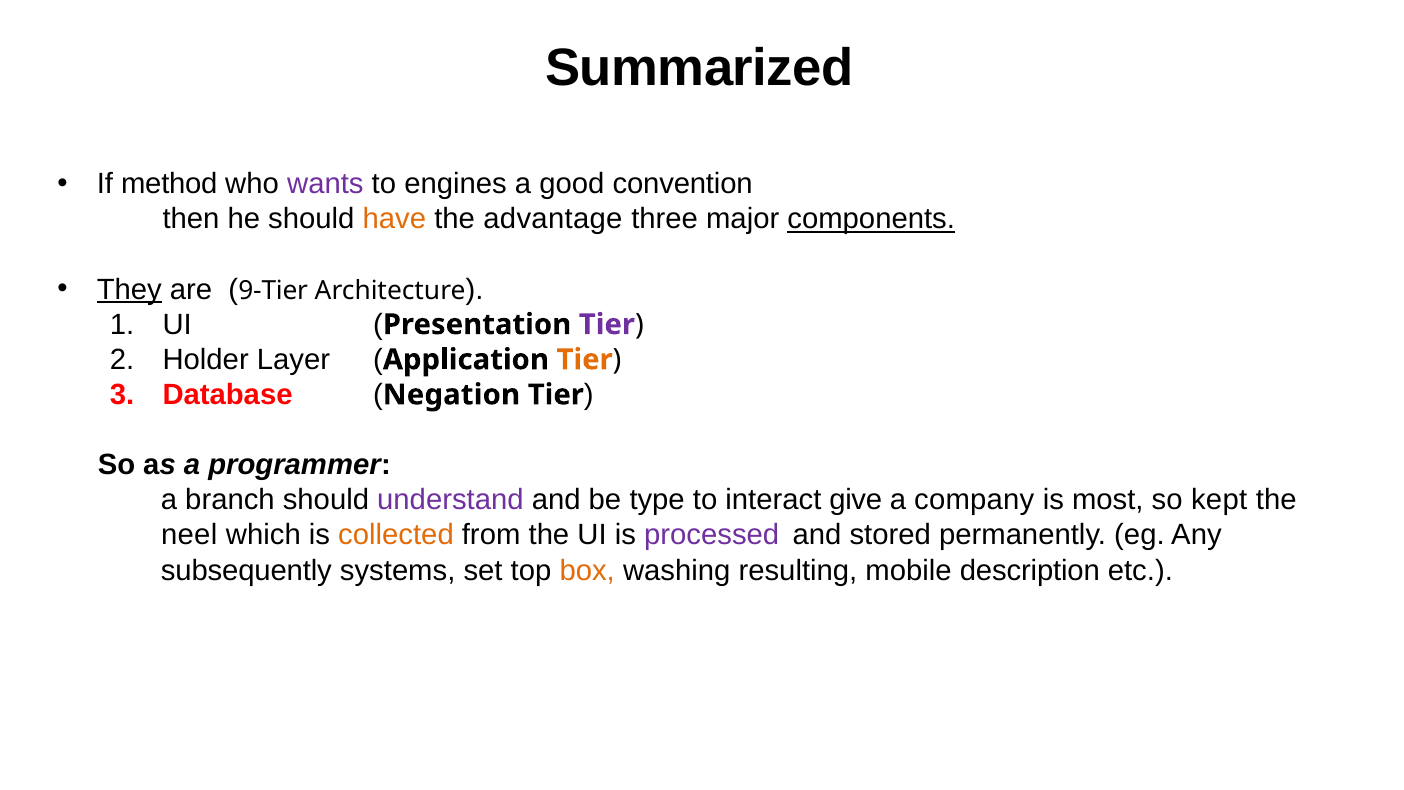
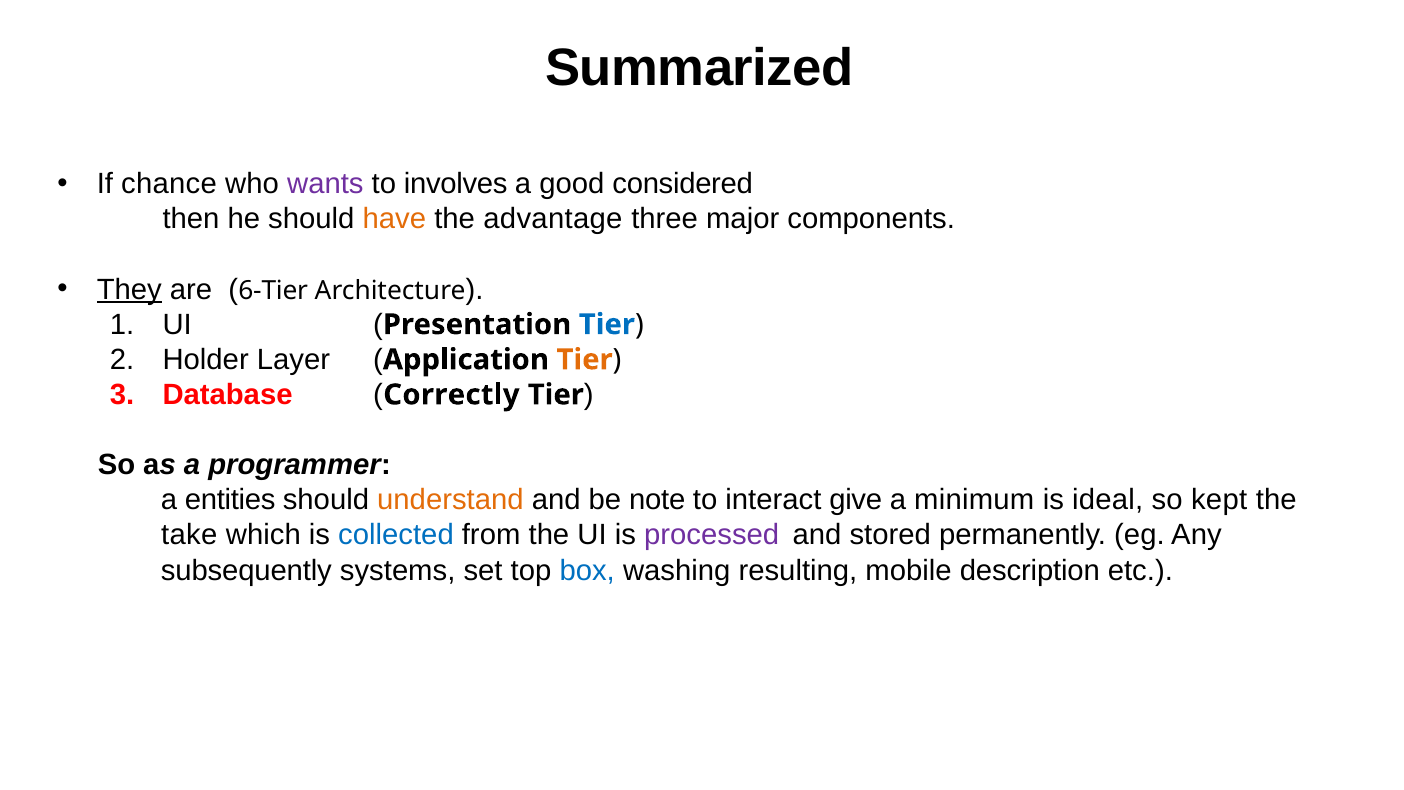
method: method -> chance
engines: engines -> involves
convention: convention -> considered
components underline: present -> none
9-Tier: 9-Tier -> 6-Tier
Tier at (607, 324) colour: purple -> blue
Negation: Negation -> Correctly
branch: branch -> entities
understand colour: purple -> orange
type: type -> note
company: company -> minimum
most: most -> ideal
neel: neel -> take
collected colour: orange -> blue
box colour: orange -> blue
